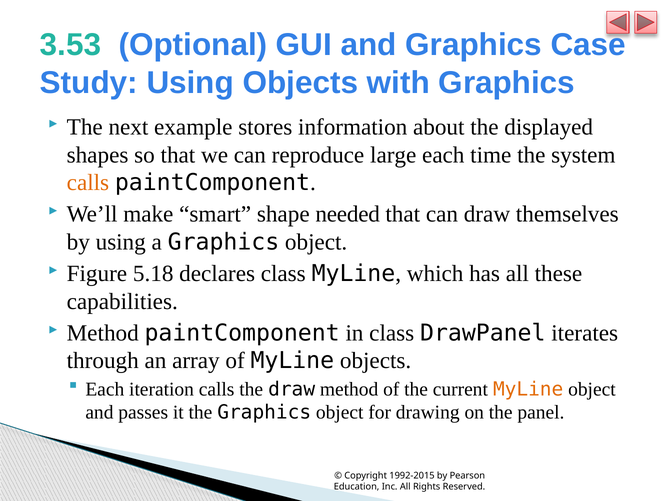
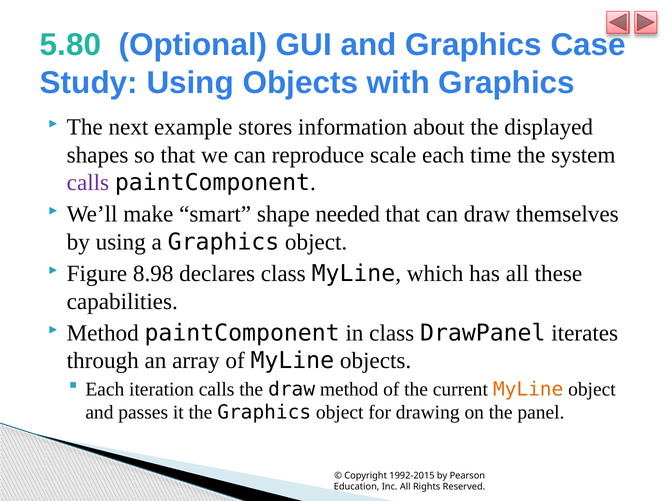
3.53: 3.53 -> 5.80
large: large -> scale
calls at (88, 183) colour: orange -> purple
5.18: 5.18 -> 8.98
